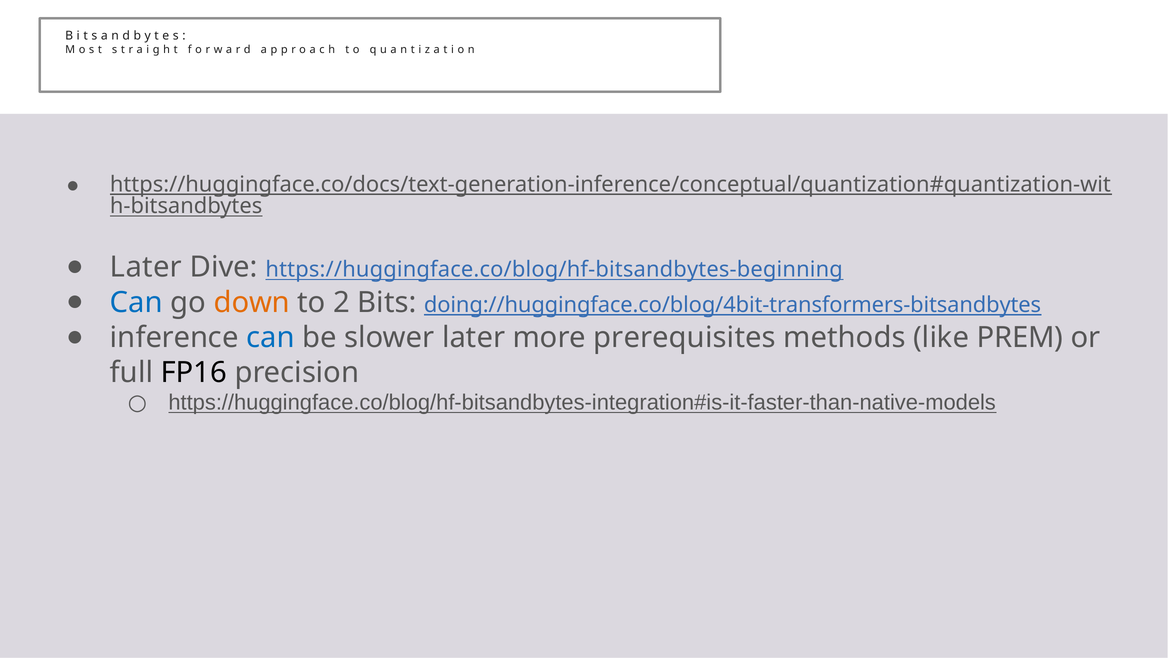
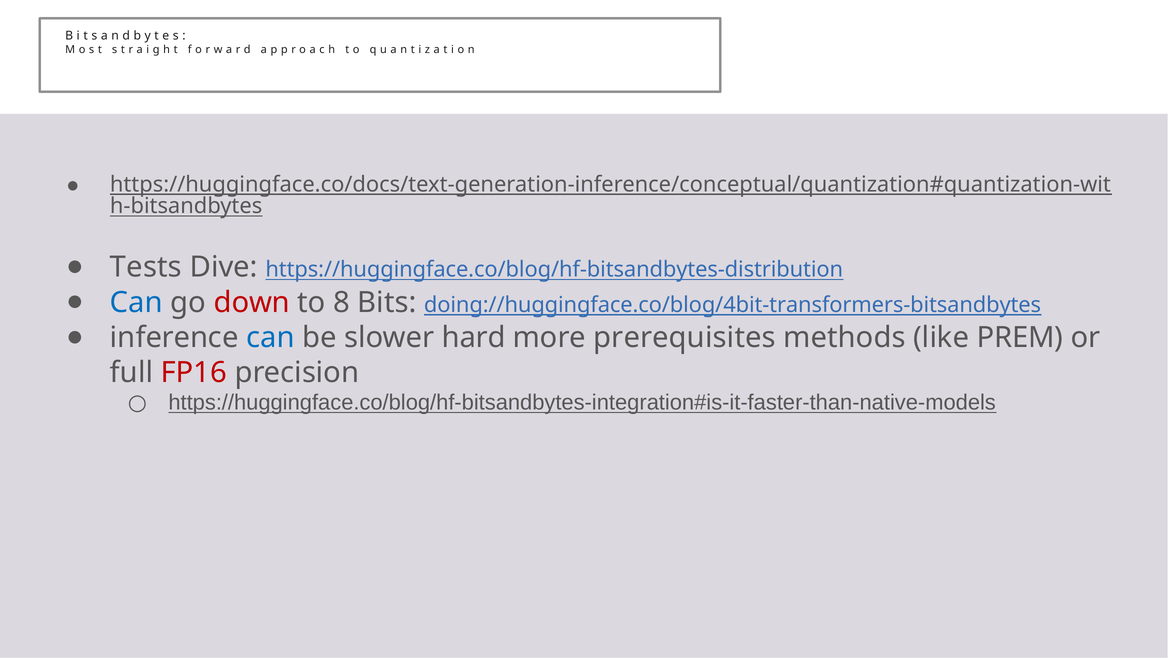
Later at (146, 267): Later -> Tests
https://huggingface.co/blog/hf-bitsandbytes-beginning: https://huggingface.co/blog/hf-bitsandbytes-beginning -> https://huggingface.co/blog/hf-bitsandbytes-distribution
down colour: orange -> red
2: 2 -> 8
slower later: later -> hard
FP16 colour: black -> red
